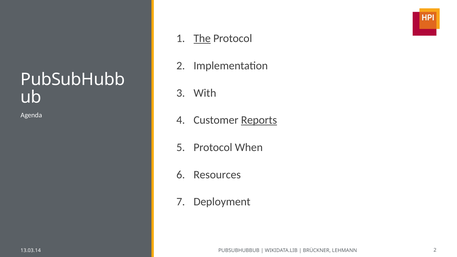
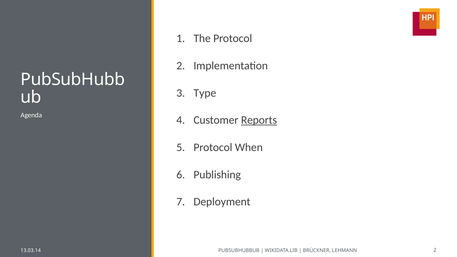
The underline: present -> none
With: With -> Type
Resources: Resources -> Publishing
